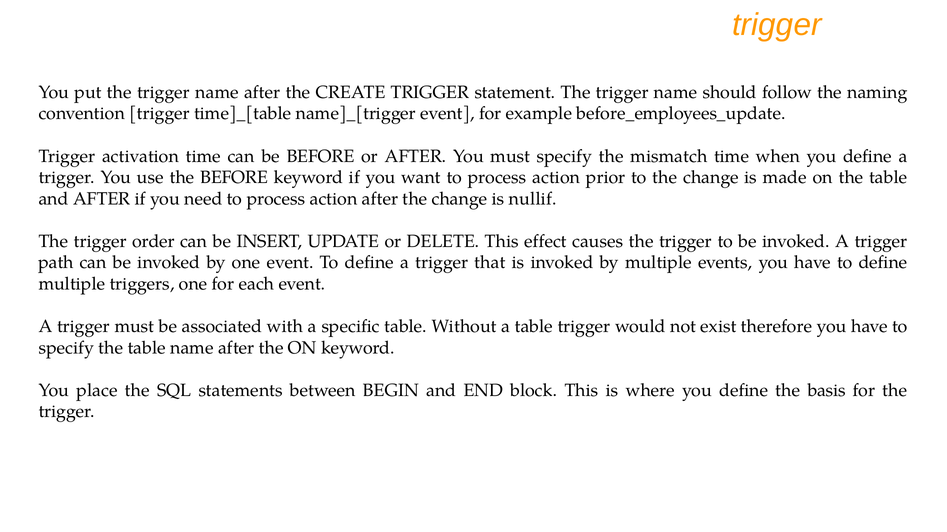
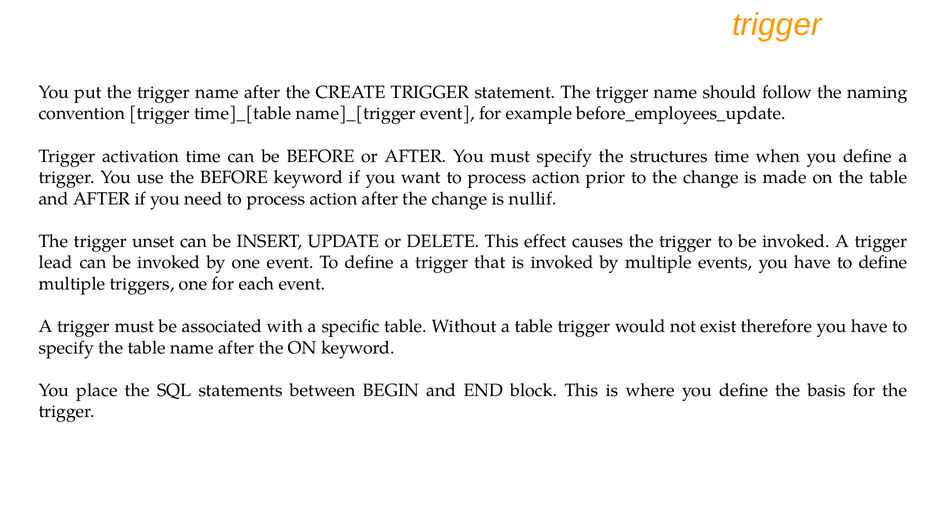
mismatch: mismatch -> structures
order: order -> unset
path: path -> lead
